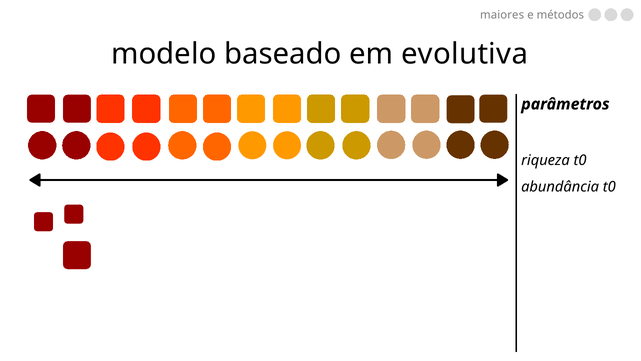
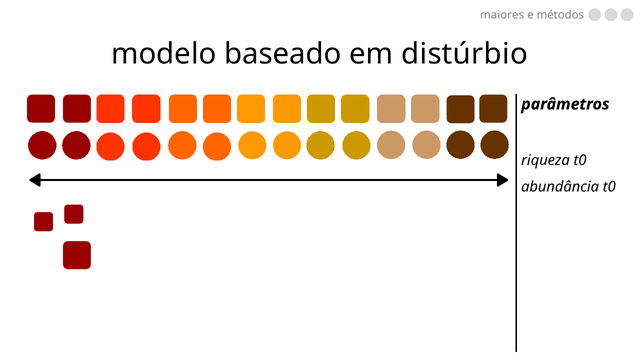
evolutiva: evolutiva -> distúrbio
